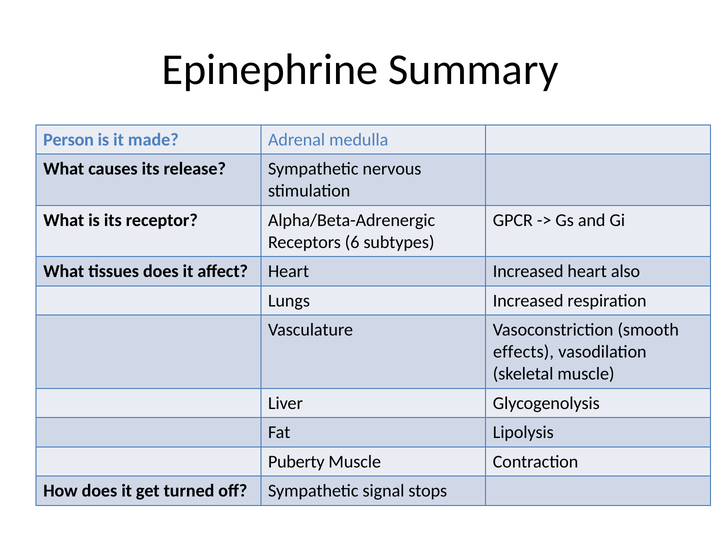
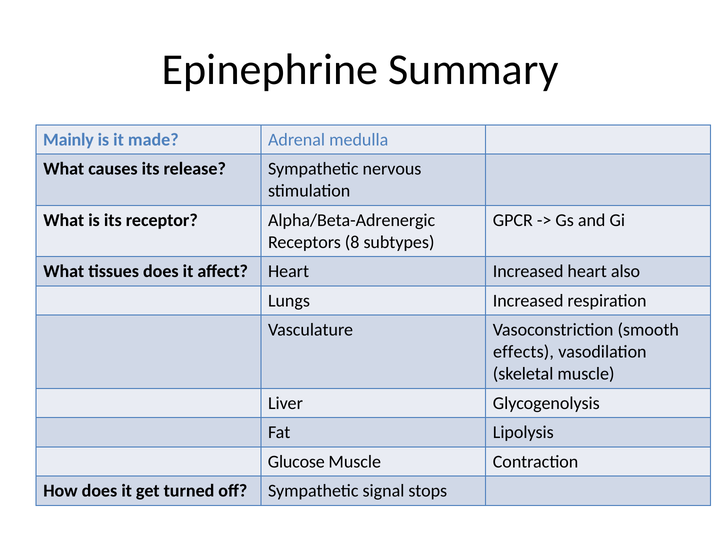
Person: Person -> Mainly
6: 6 -> 8
Puberty: Puberty -> Glucose
